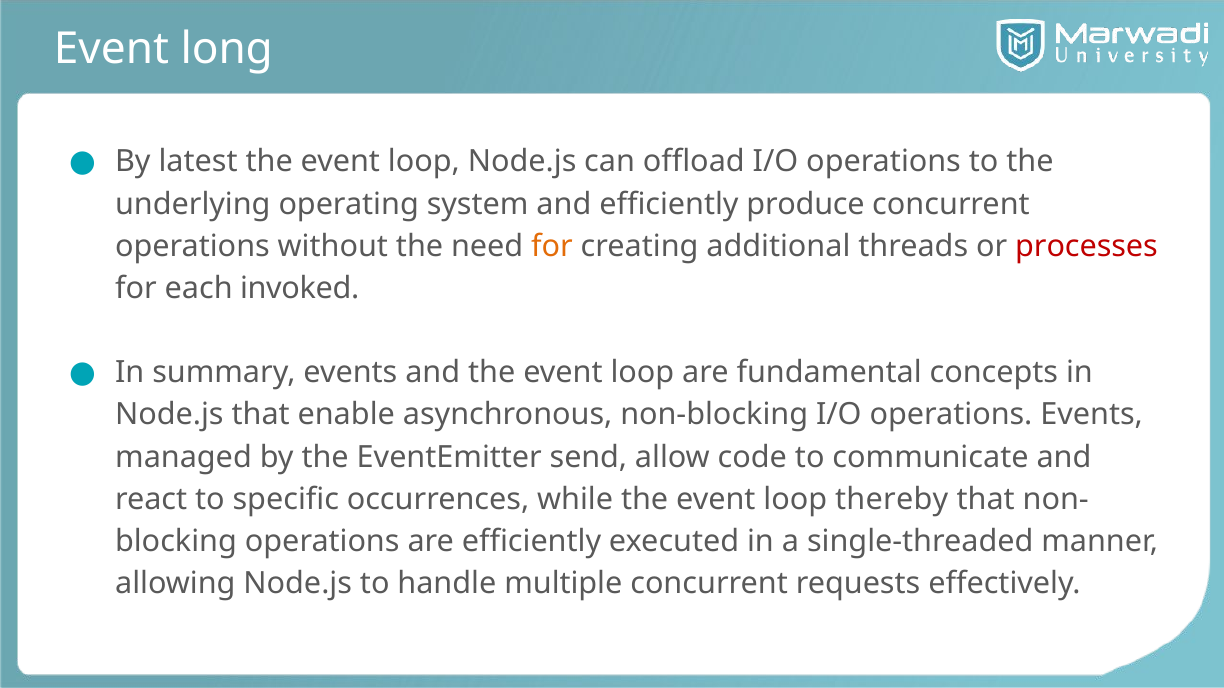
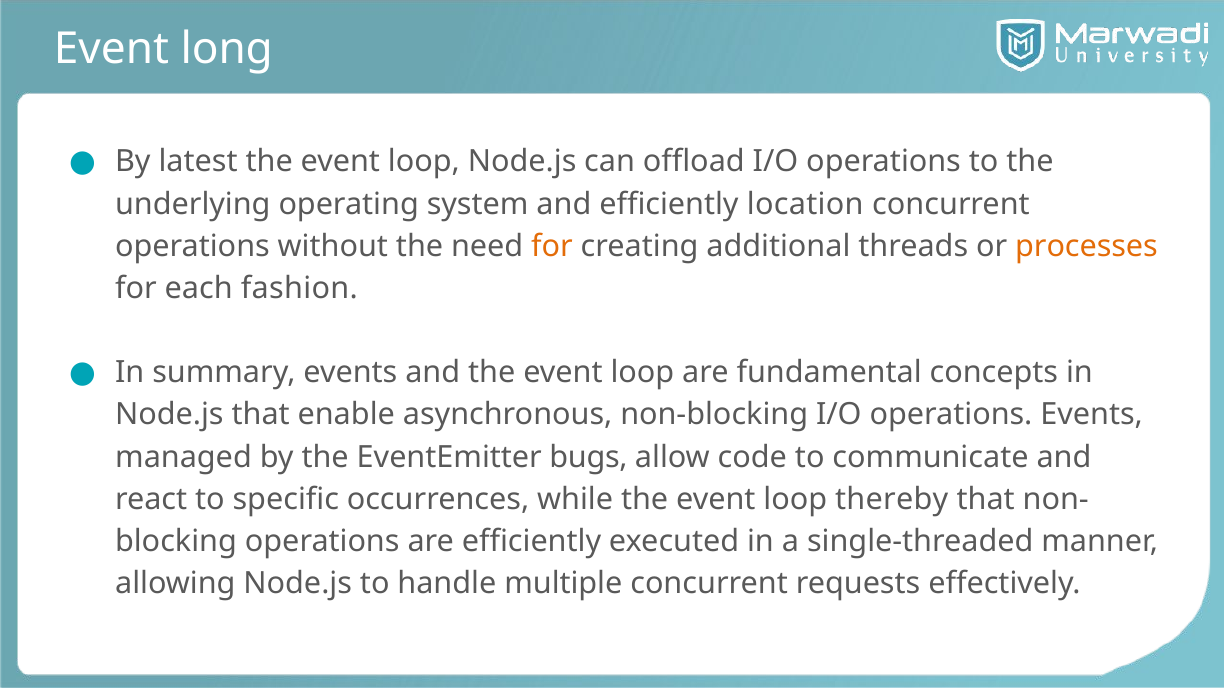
produce: produce -> location
processes colour: red -> orange
invoked: invoked -> fashion
send: send -> bugs
